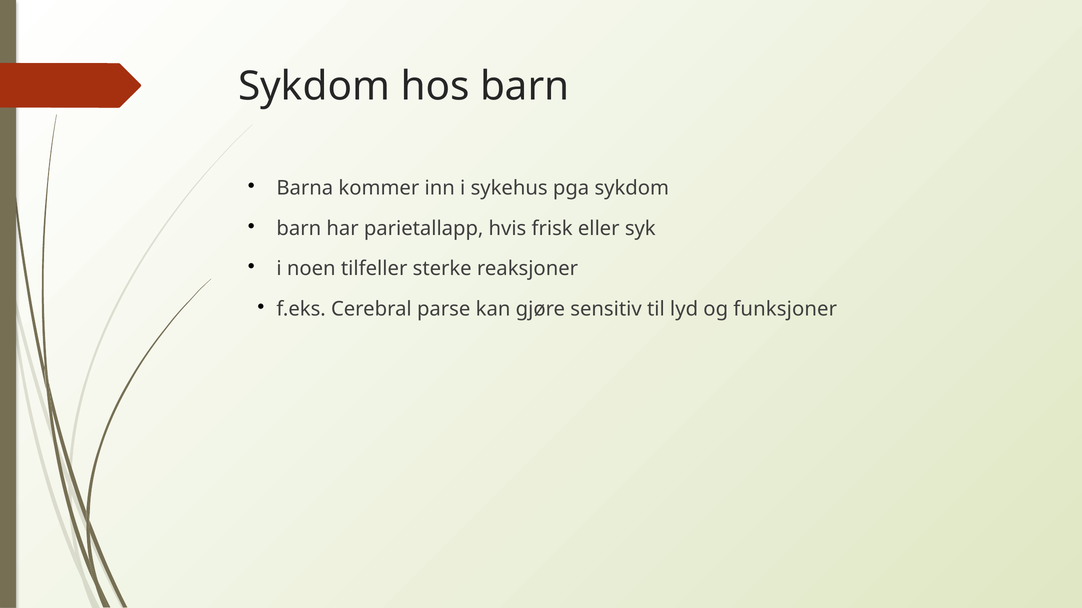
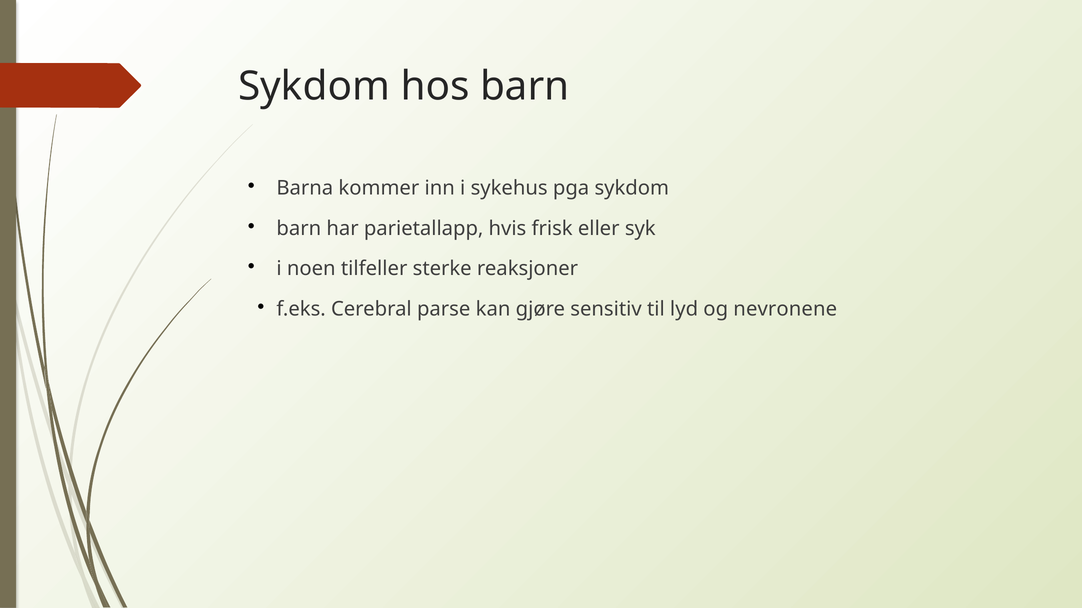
funksjoner: funksjoner -> nevronene
